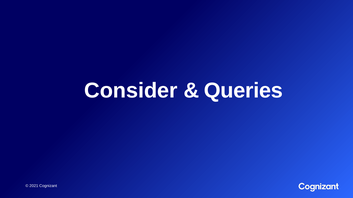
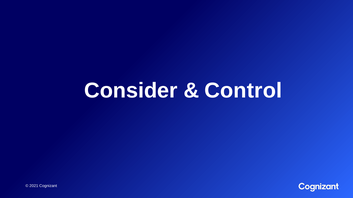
Queries: Queries -> Control
